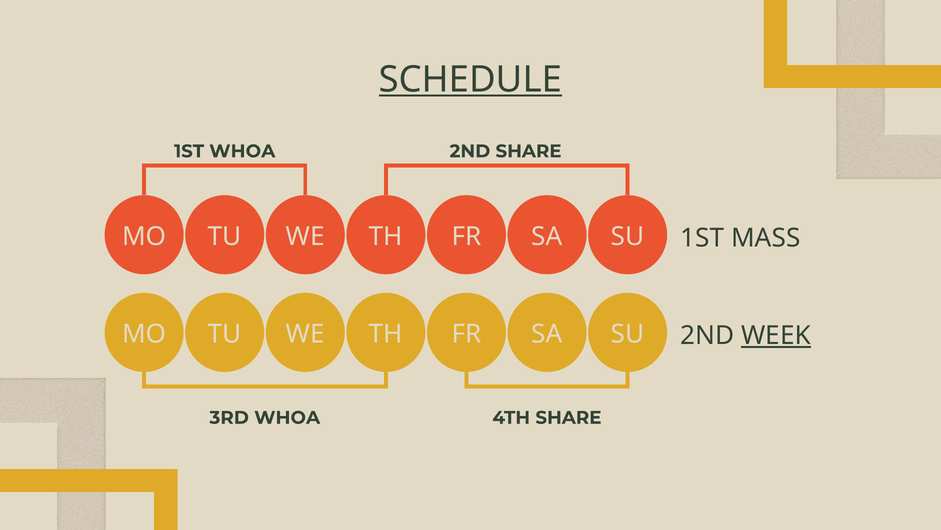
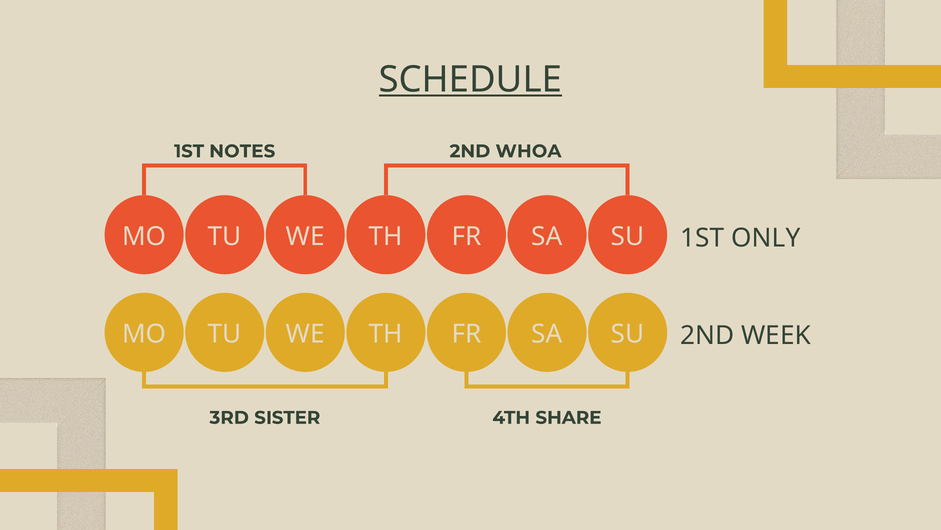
1ST WHOA: WHOA -> NOTES
2ND SHARE: SHARE -> WHOA
MASS: MASS -> ONLY
WEEK underline: present -> none
3RD WHOA: WHOA -> SISTER
